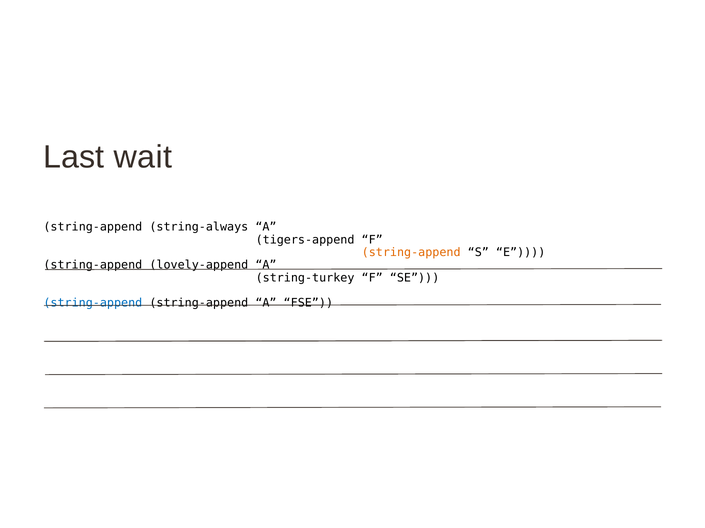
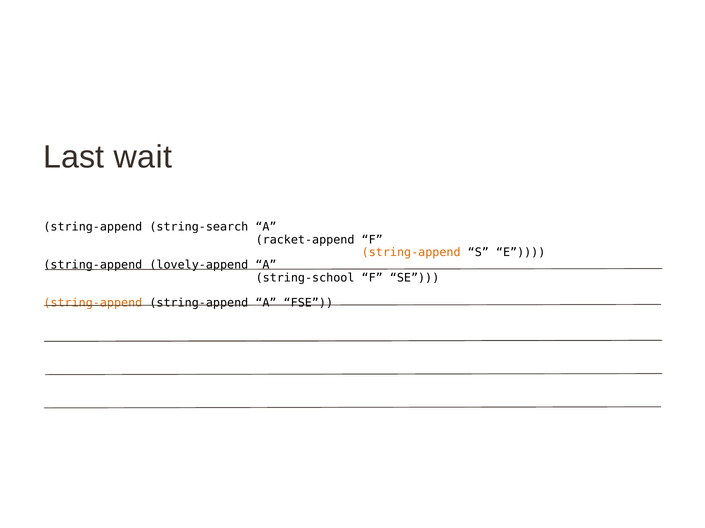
string-always: string-always -> string-search
tigers-append: tigers-append -> racket-append
string-turkey: string-turkey -> string-school
string-append at (93, 303) colour: blue -> orange
